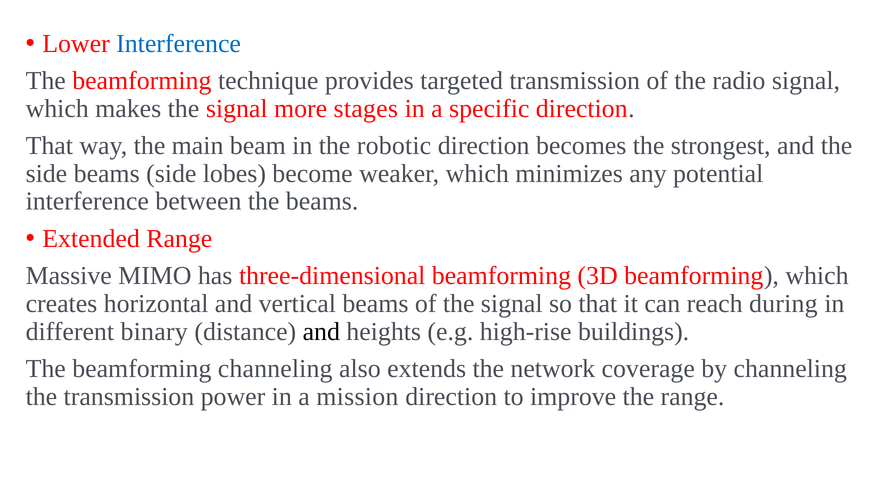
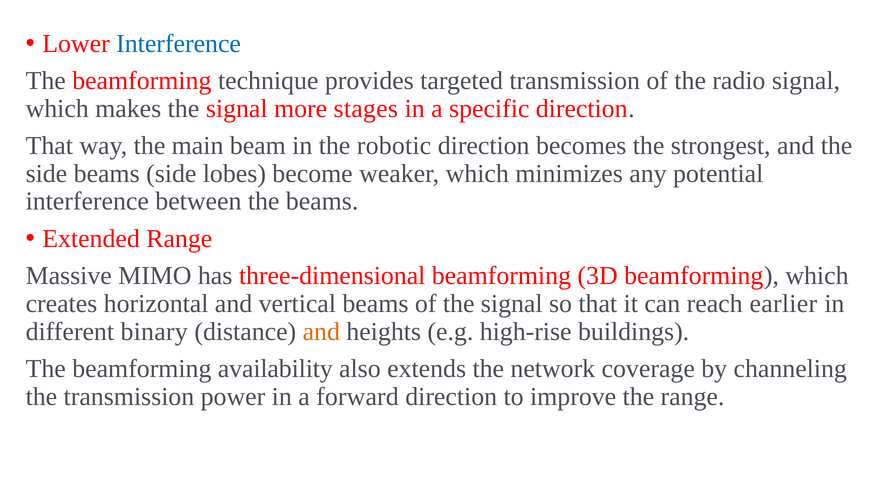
during: during -> earlier
and at (321, 332) colour: black -> orange
beamforming channeling: channeling -> availability
mission: mission -> forward
